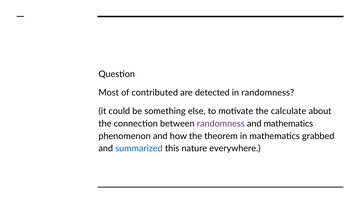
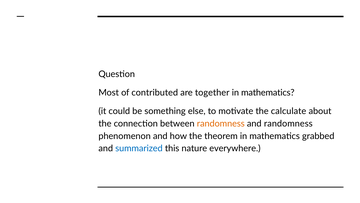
detected: detected -> together
randomness at (268, 92): randomness -> mathematics
randomness at (221, 123) colour: purple -> orange
and mathematics: mathematics -> randomness
